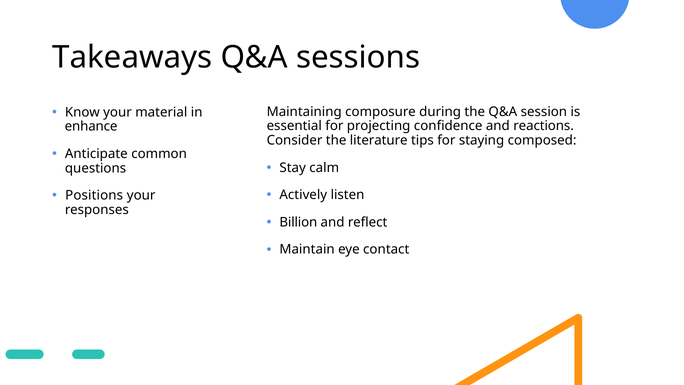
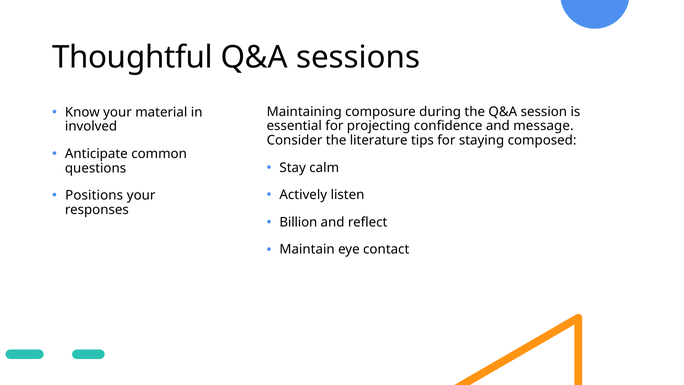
Takeaways: Takeaways -> Thoughtful
reactions: reactions -> message
enhance: enhance -> involved
